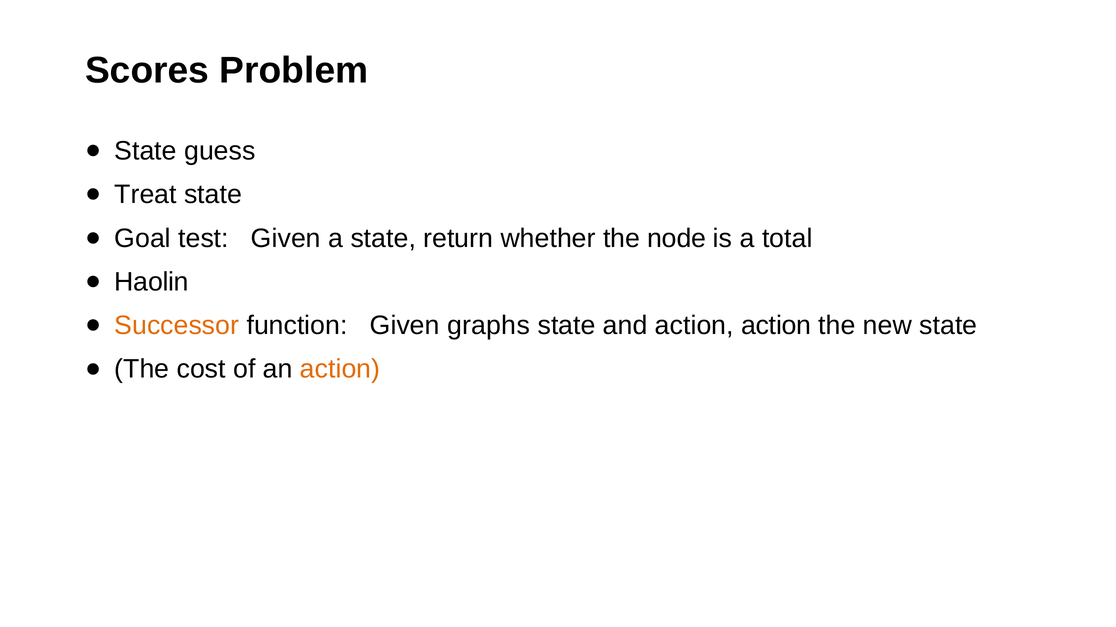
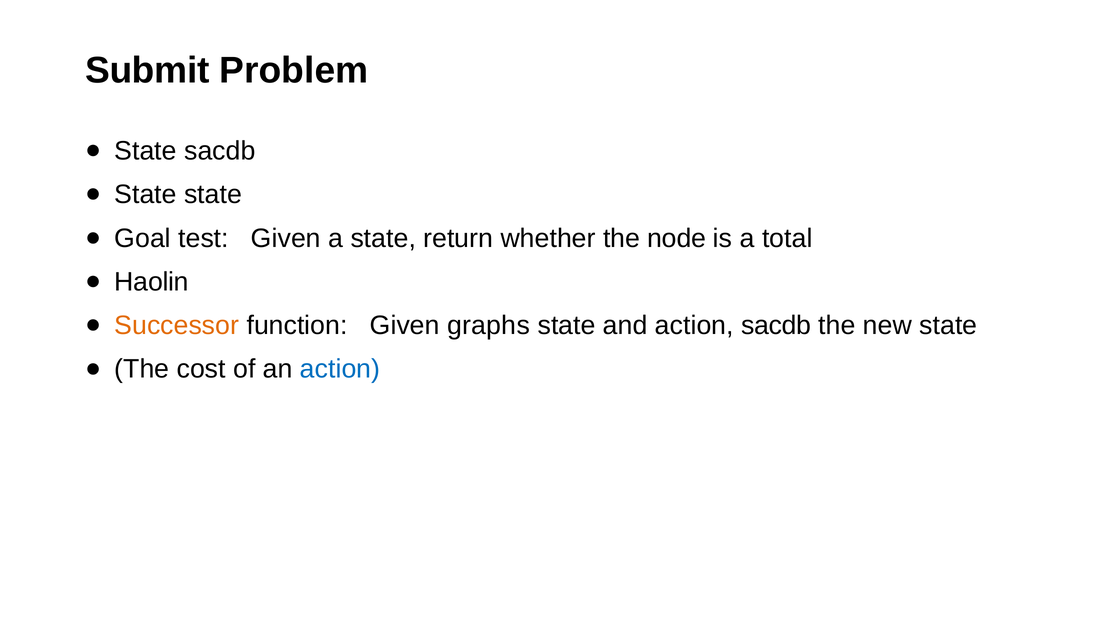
Scores: Scores -> Submit
State guess: guess -> sacdb
Treat at (146, 195): Treat -> State
action action: action -> sacdb
action at (340, 370) colour: orange -> blue
